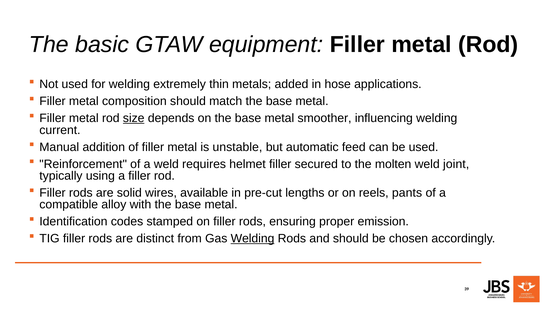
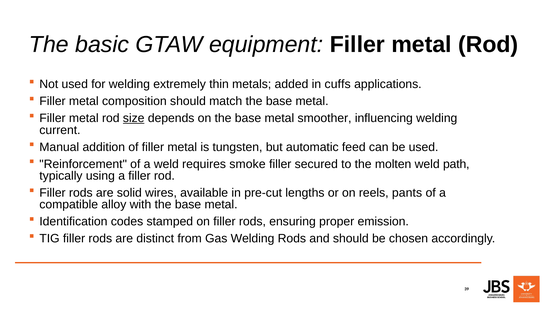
hose: hose -> cuffs
unstable: unstable -> tungsten
helmet: helmet -> smoke
joint: joint -> path
Welding at (253, 239) underline: present -> none
